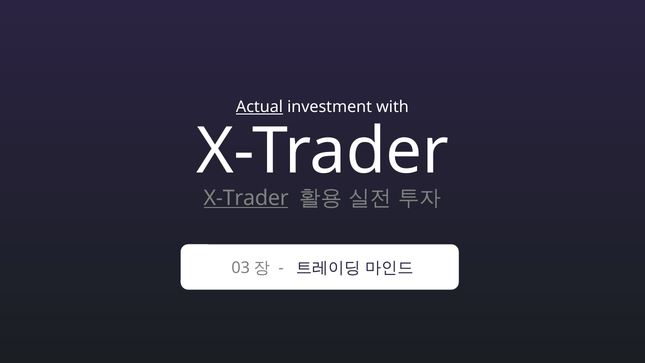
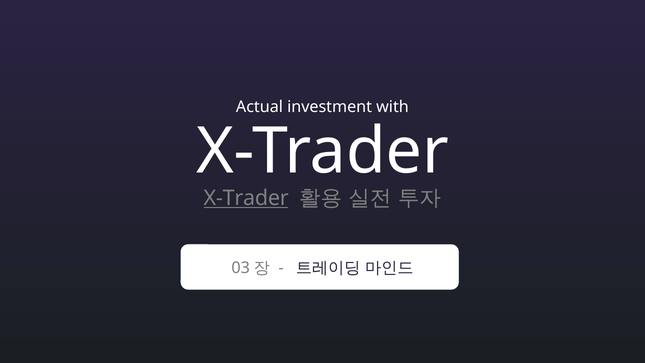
Actual underline: present -> none
